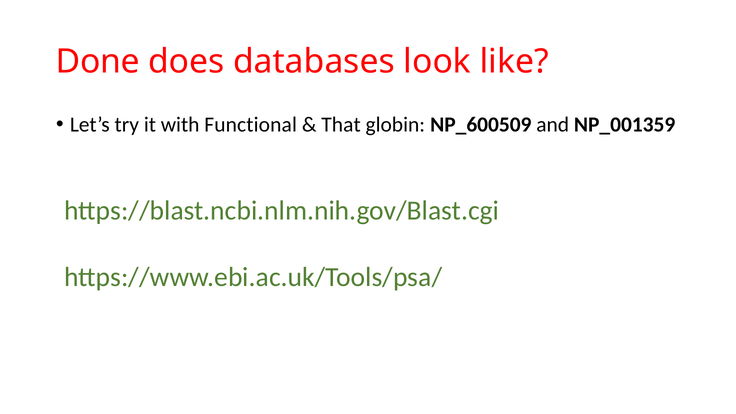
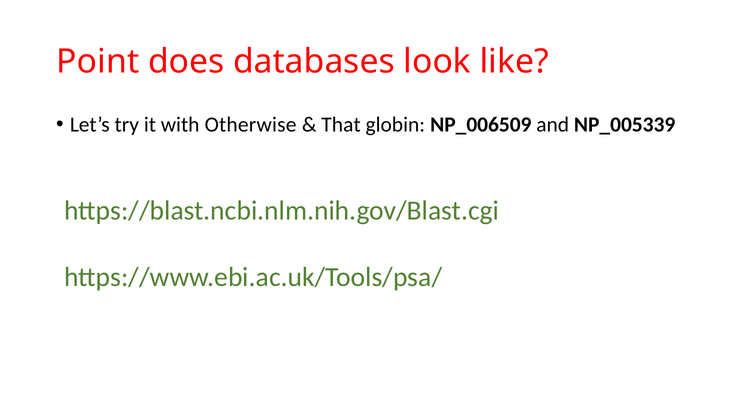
Done: Done -> Point
Functional: Functional -> Otherwise
NP_600509: NP_600509 -> NP_006509
NP_001359: NP_001359 -> NP_005339
